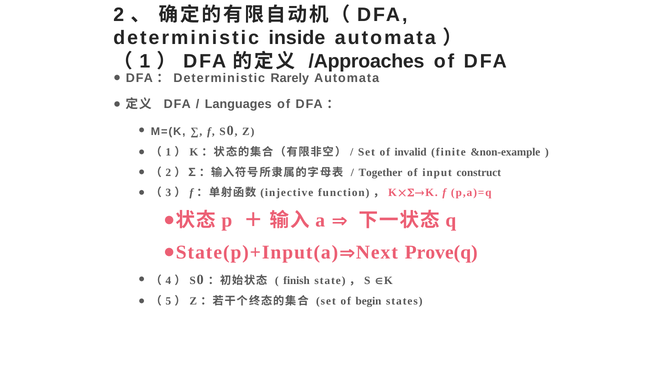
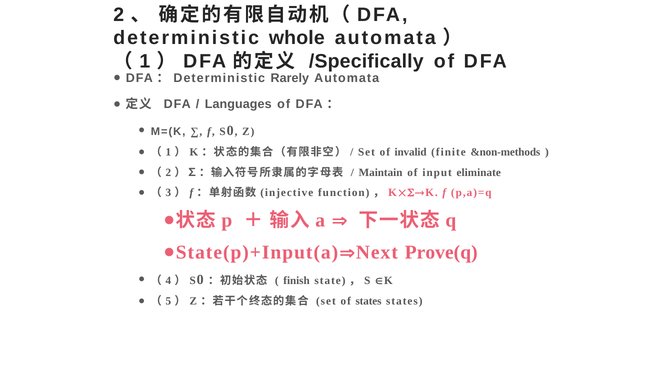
inside: inside -> whole
/Approaches: /Approaches -> /Specifically
&non-example: &non-example -> &non-methods
Together: Together -> Maintain
construct: construct -> eliminate
of begin: begin -> states
